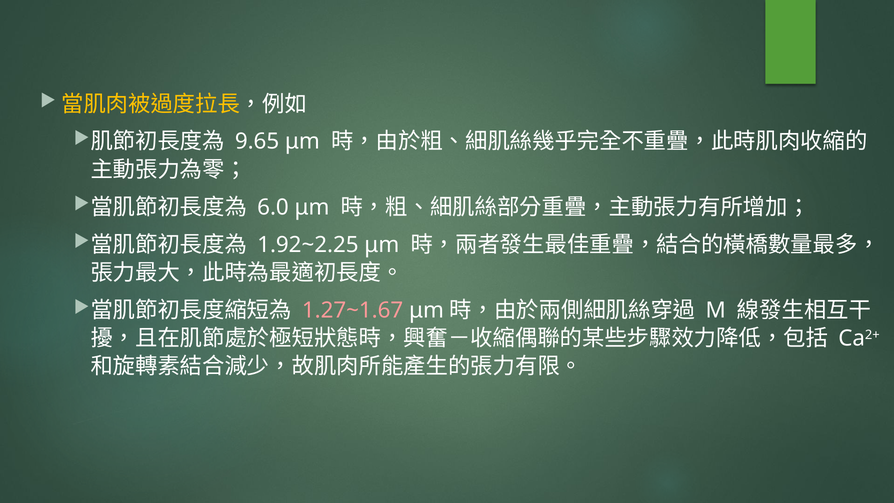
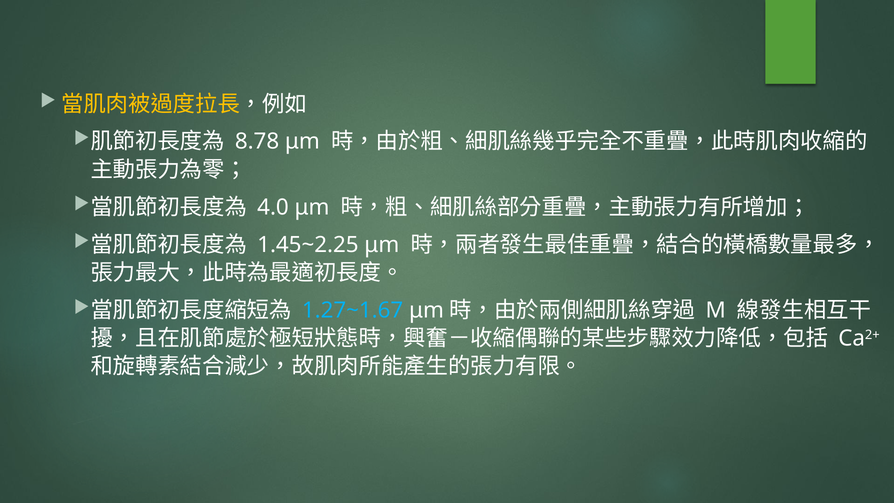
9.65: 9.65 -> 8.78
6.0: 6.0 -> 4.0
1.92~2.25: 1.92~2.25 -> 1.45~2.25
1.27~1.67 colour: pink -> light blue
